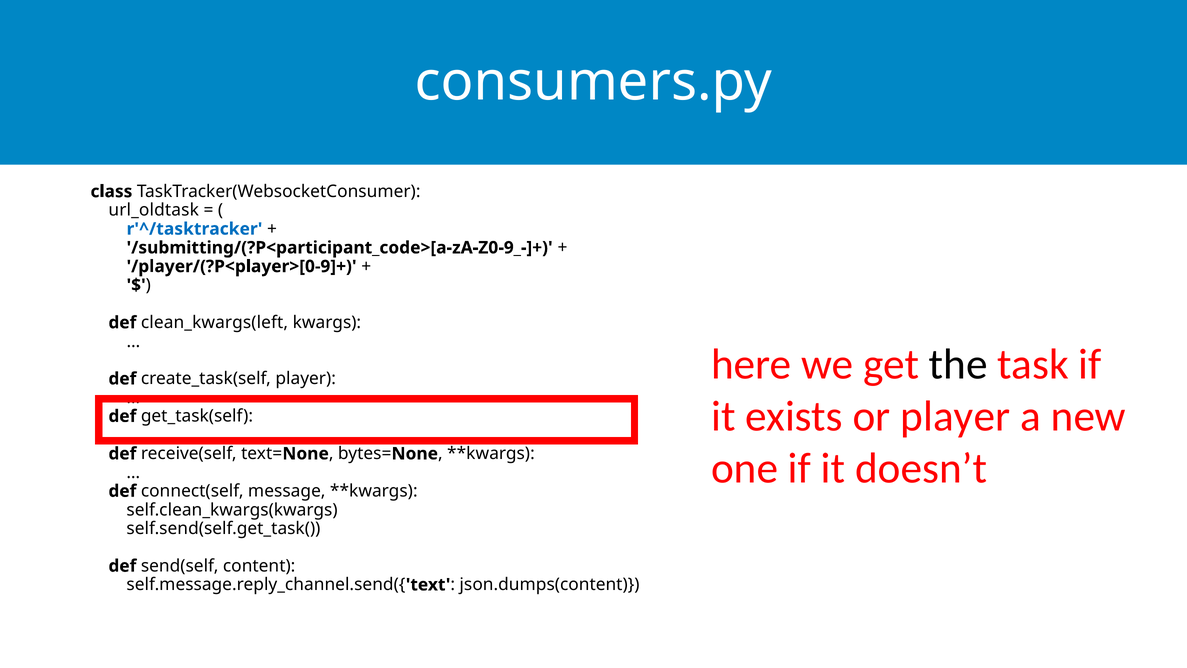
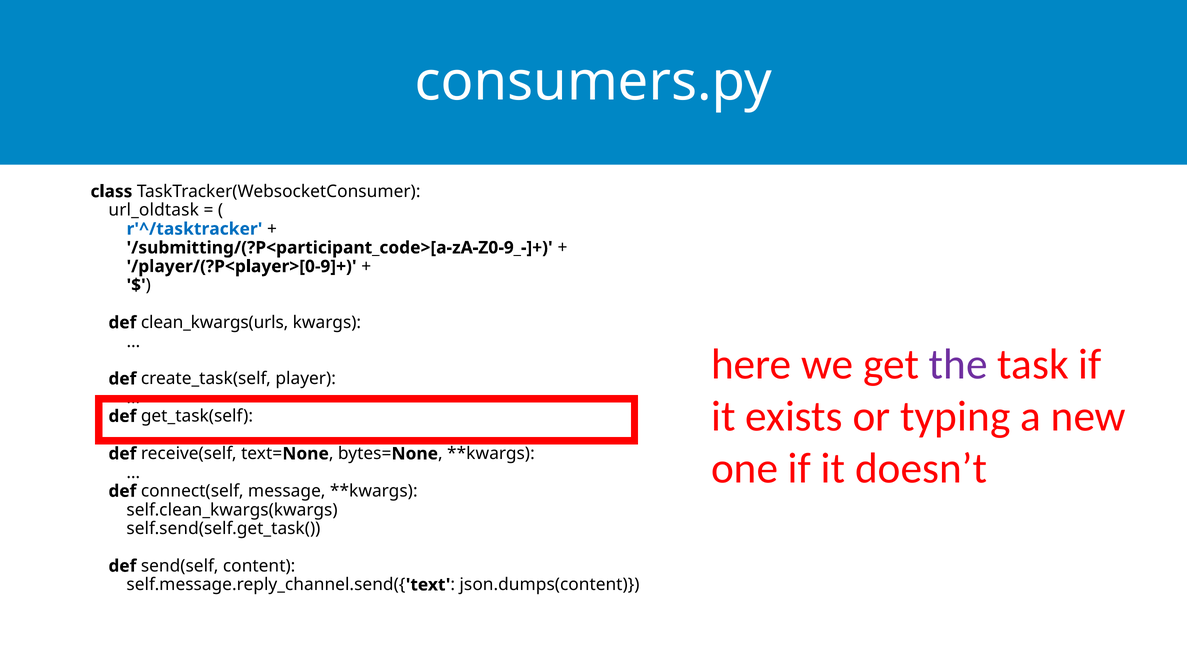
clean_kwargs(left: clean_kwargs(left -> clean_kwargs(urls
the colour: black -> purple
or player: player -> typing
